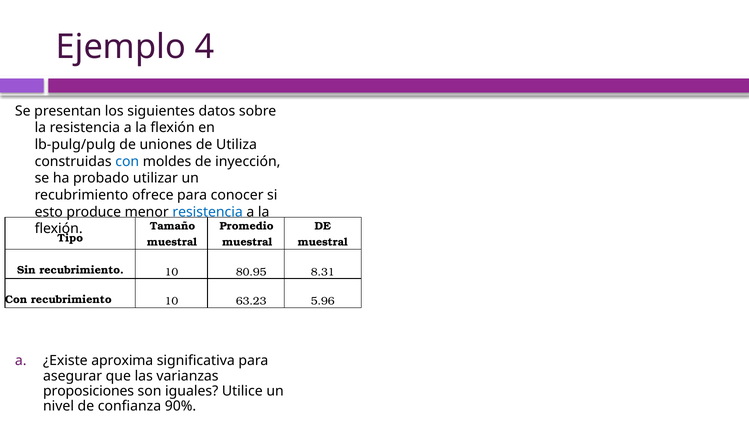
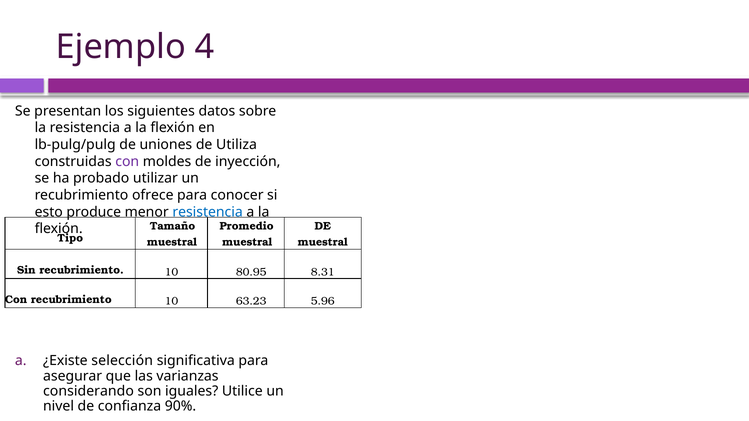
con at (127, 162) colour: blue -> purple
aproxima: aproxima -> selección
proposiciones: proposiciones -> considerando
